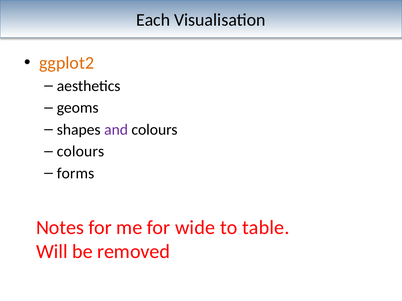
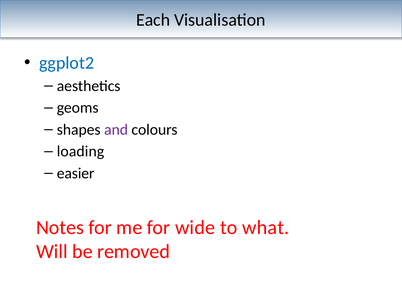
ggplot2 colour: orange -> blue
colours at (80, 152): colours -> loading
forms: forms -> easier
table: table -> what
